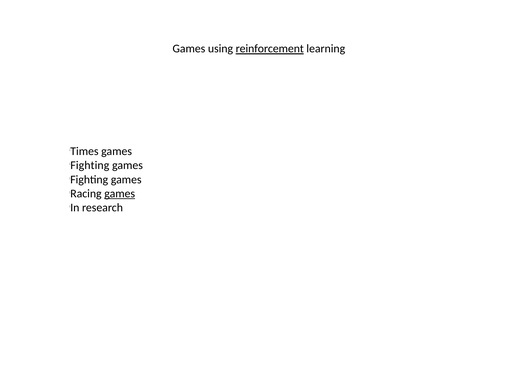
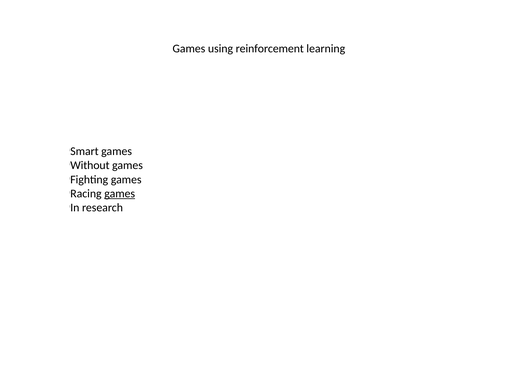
reinforcement underline: present -> none
Times: Times -> Smart
Fighting at (90, 165): Fighting -> Without
